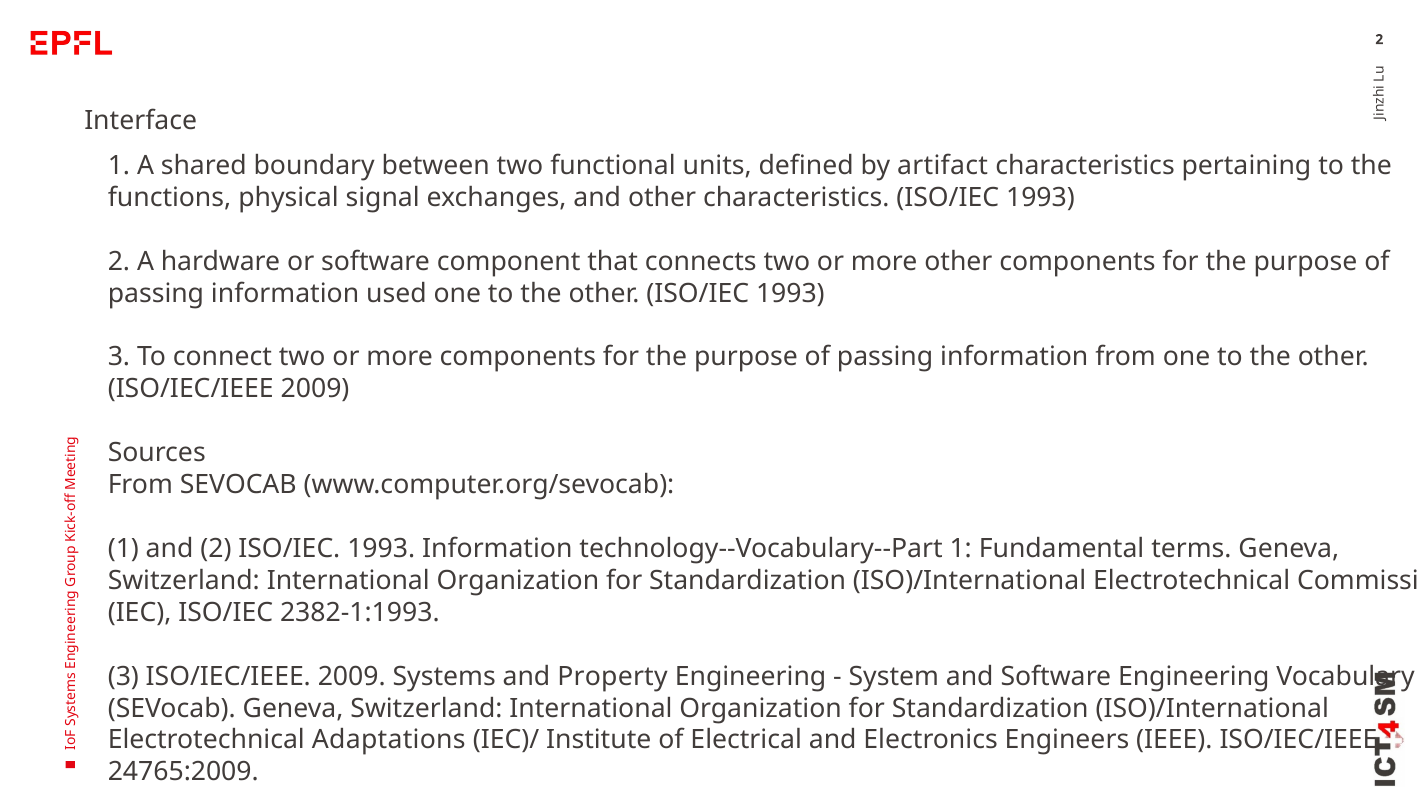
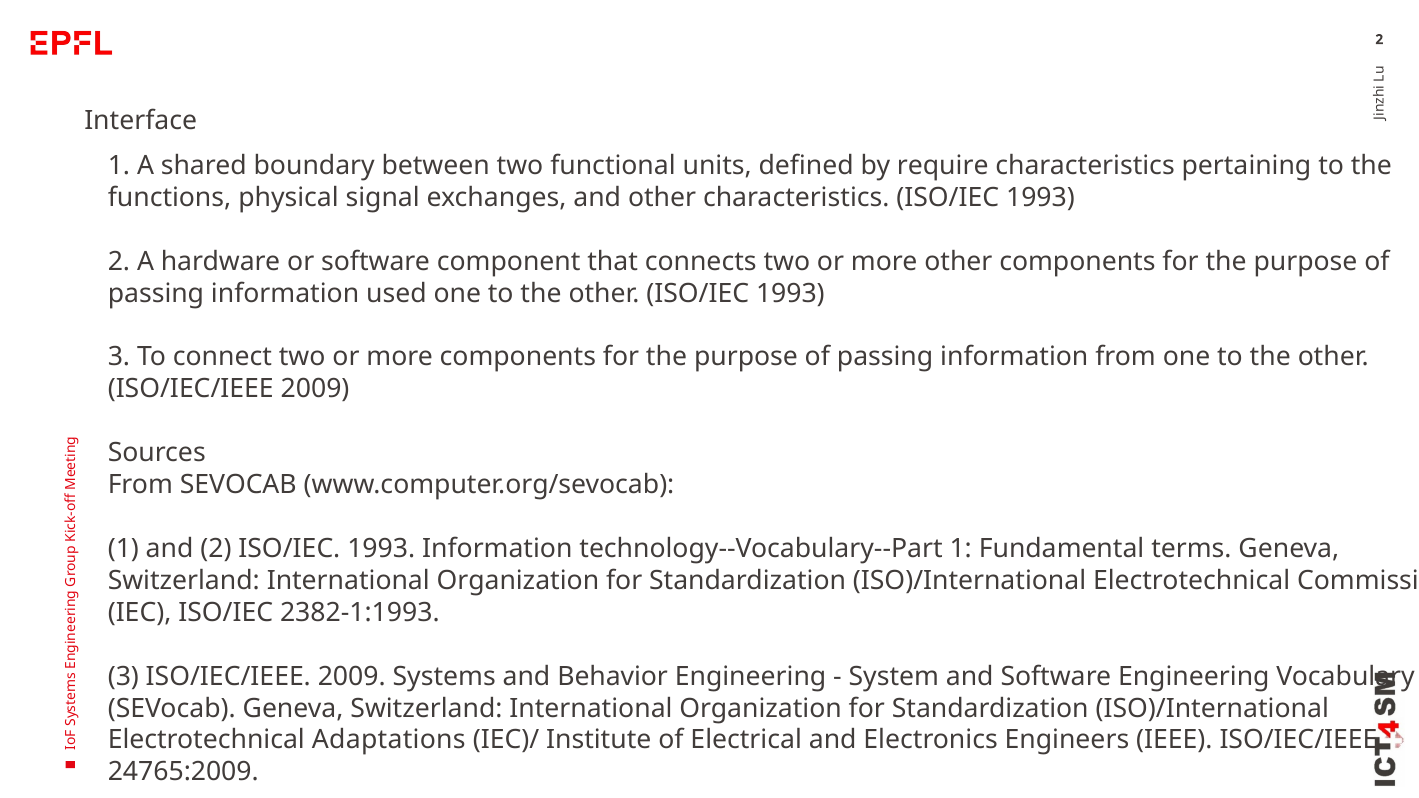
artifact: artifact -> require
Property: Property -> Behavior
